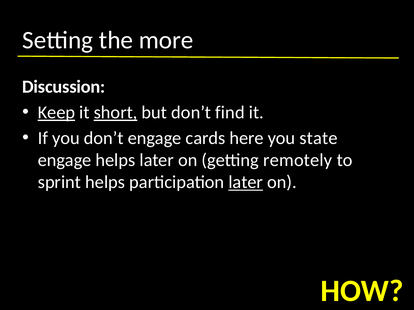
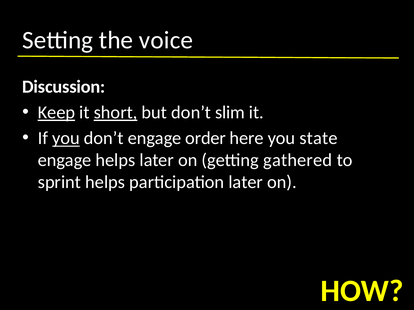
more: more -> voice
find: find -> slim
you at (66, 138) underline: none -> present
cards: cards -> order
remotely: remotely -> gathered
later at (246, 183) underline: present -> none
